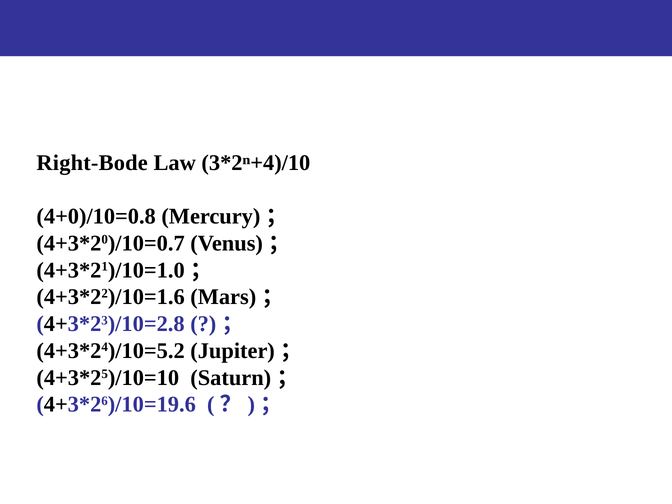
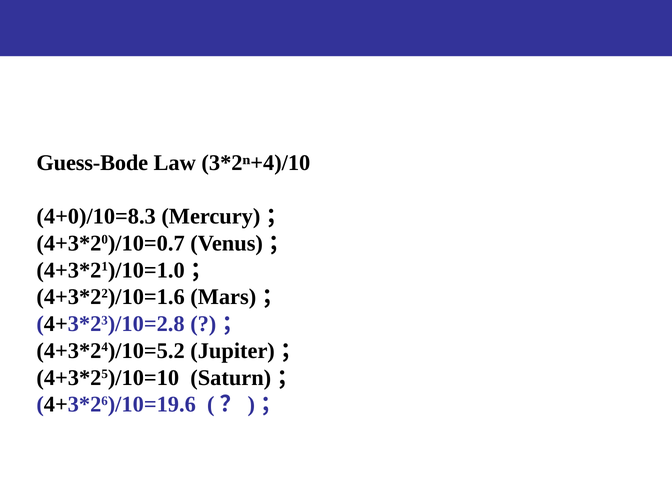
Right-Bode: Right-Bode -> Guess-Bode
4+0)/10=0.8: 4+0)/10=0.8 -> 4+0)/10=8.3
